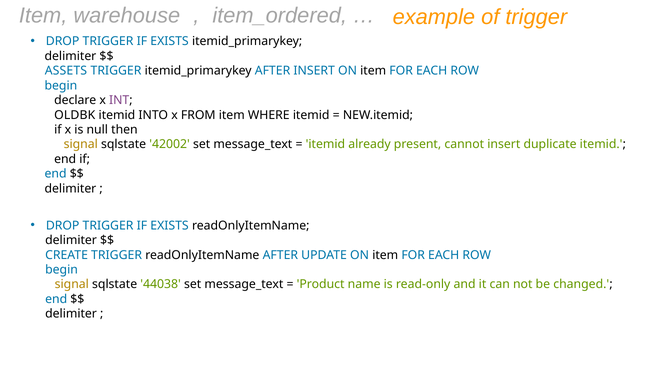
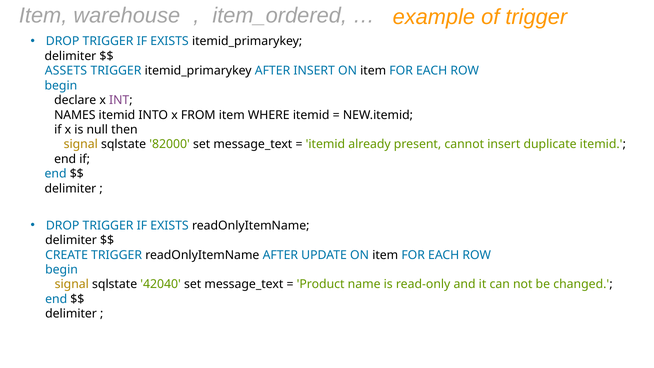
OLDBK: OLDBK -> NAMES
42002: 42002 -> 82000
44038: 44038 -> 42040
